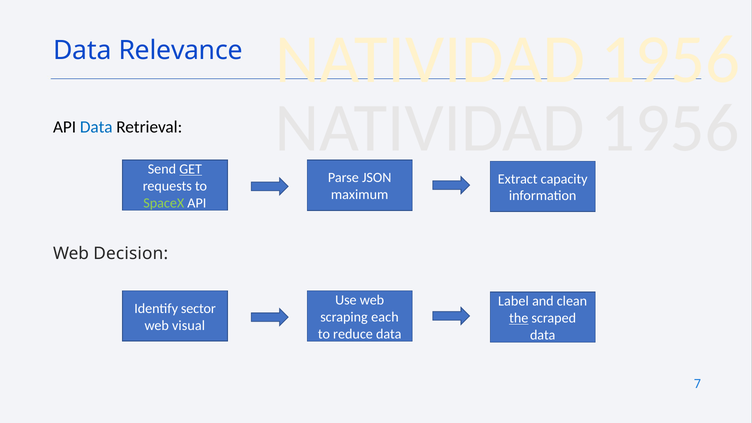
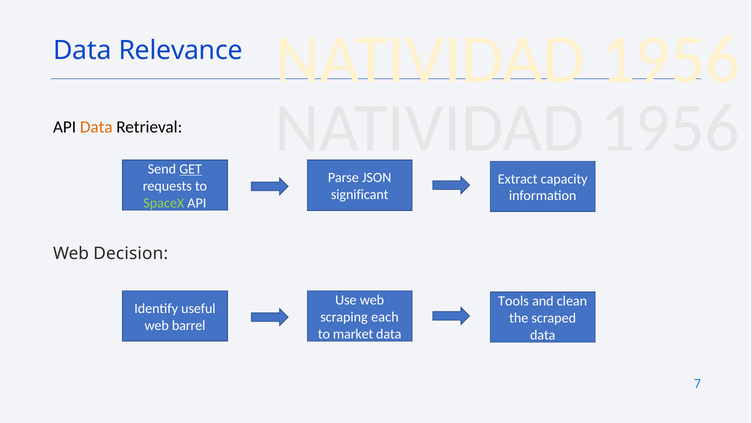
Data at (96, 127) colour: blue -> orange
maximum: maximum -> significant
Label: Label -> Tools
sector: sector -> useful
the underline: present -> none
visual: visual -> barrel
reduce: reduce -> market
